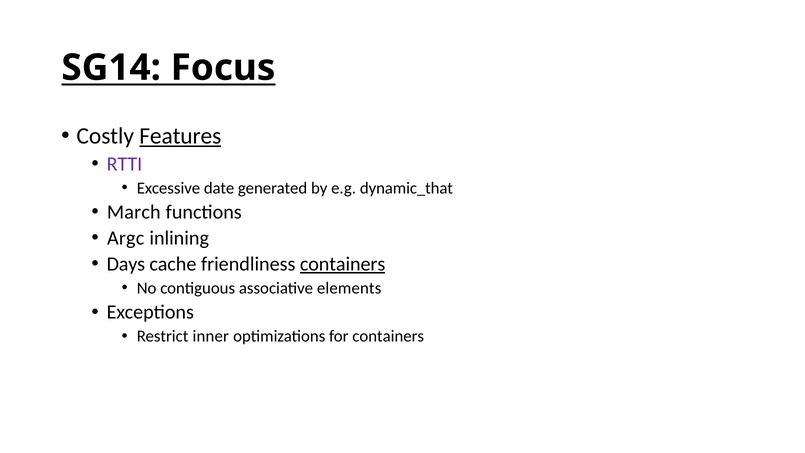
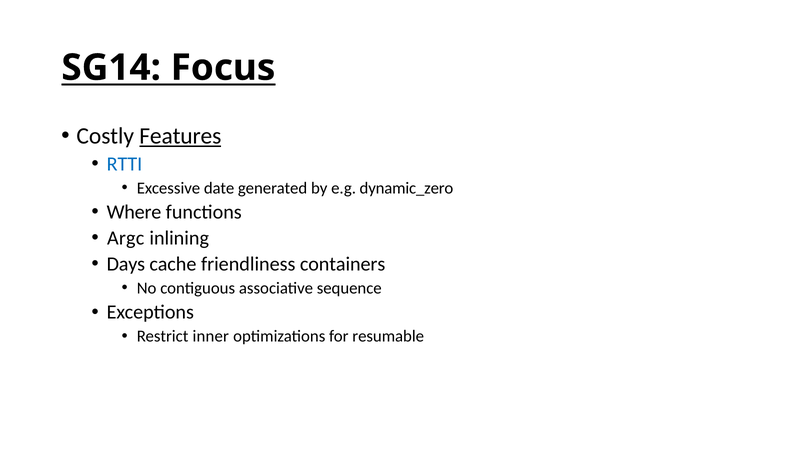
RTTI colour: purple -> blue
dynamic_that: dynamic_that -> dynamic_zero
March: March -> Where
containers at (343, 264) underline: present -> none
elements: elements -> sequence
for containers: containers -> resumable
